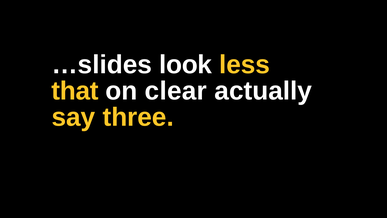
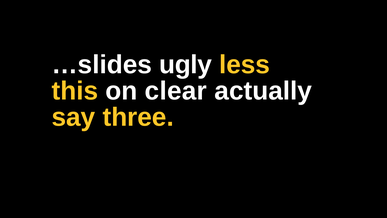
look: look -> ugly
that: that -> this
